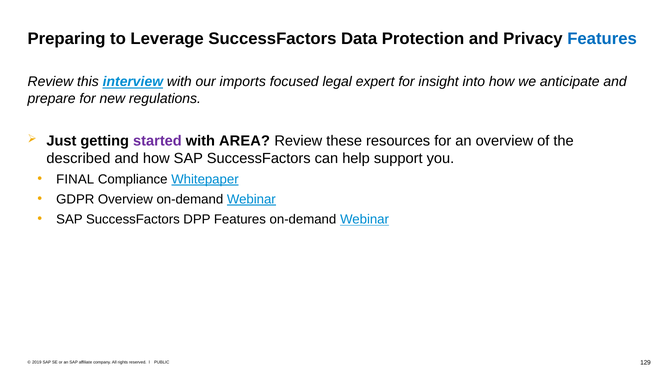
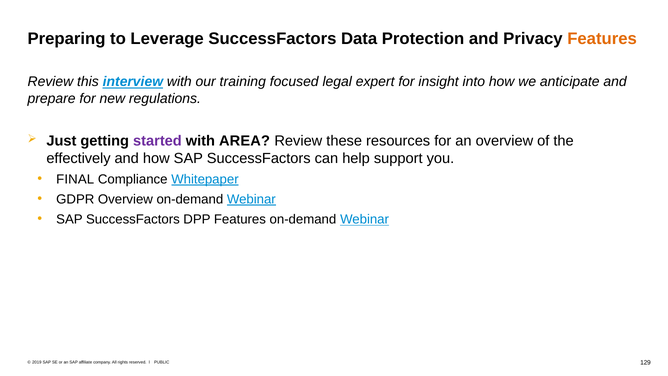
Features at (602, 39) colour: blue -> orange
imports: imports -> training
described: described -> effectively
